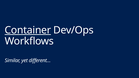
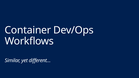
Container underline: present -> none
